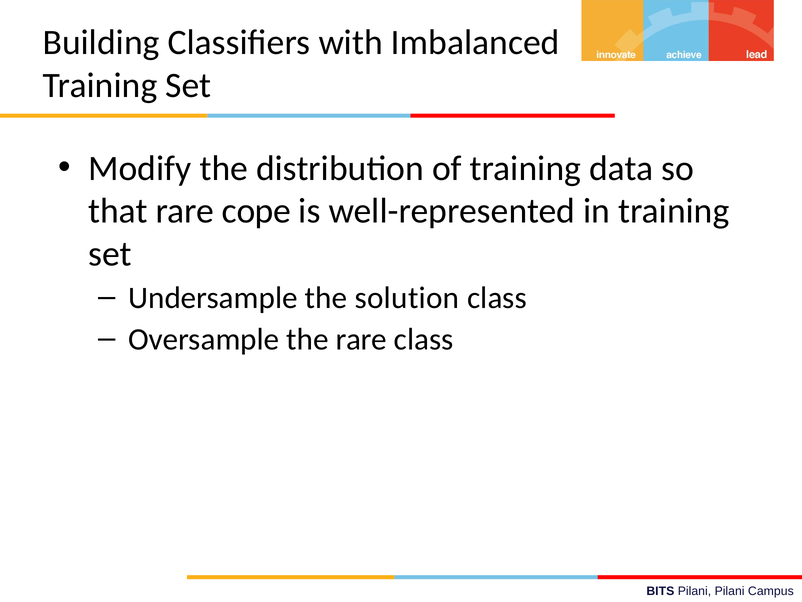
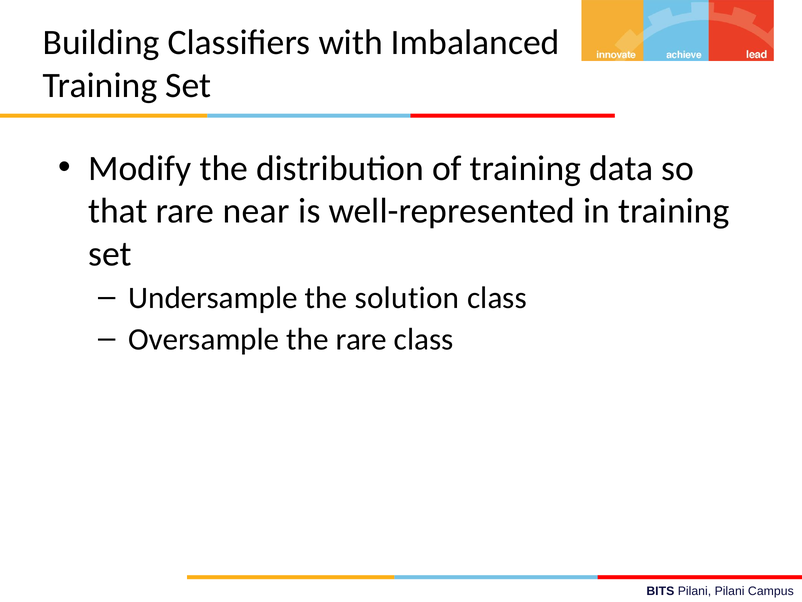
cope: cope -> near
